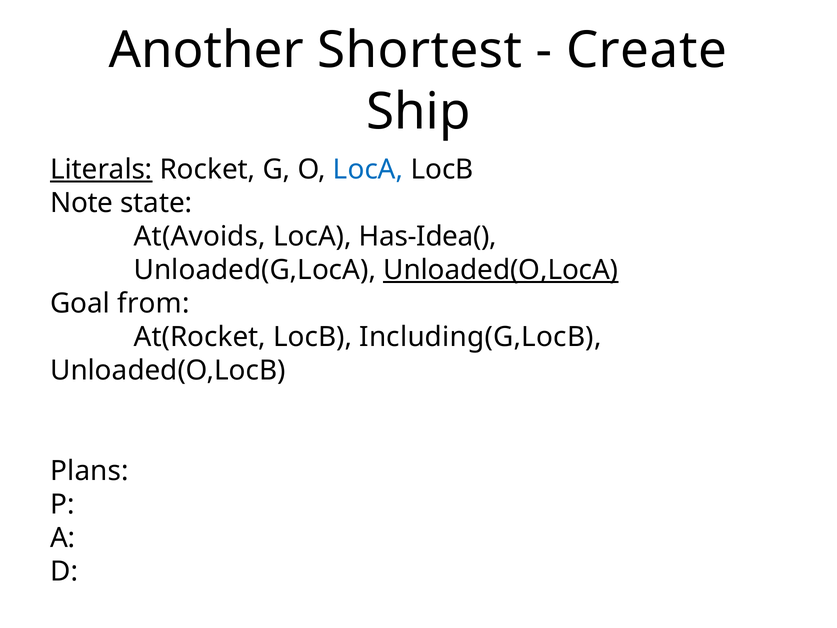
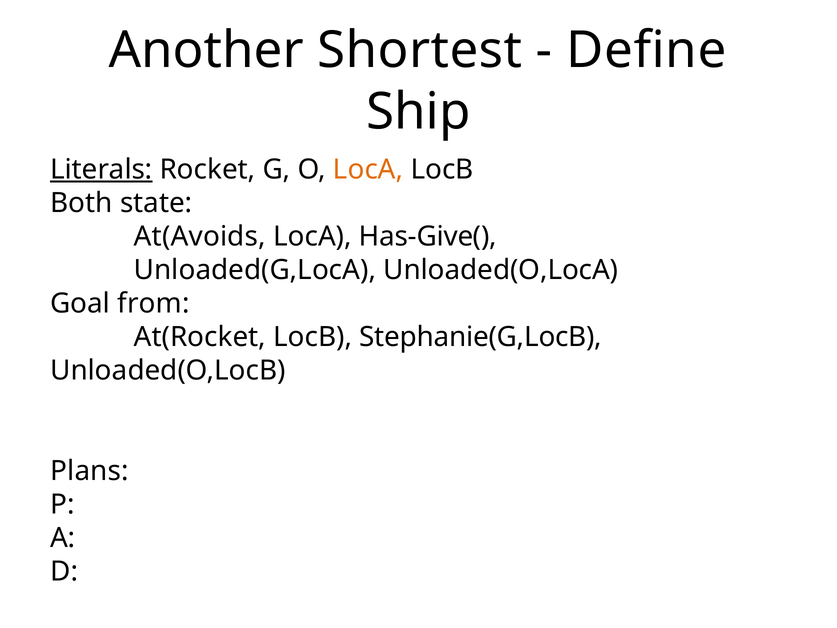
Create: Create -> Define
LocA at (368, 169) colour: blue -> orange
Note: Note -> Both
Has-Idea(: Has-Idea( -> Has-Give(
Unloaded(O,LocA underline: present -> none
Including(G,LocB: Including(G,LocB -> Stephanie(G,LocB
